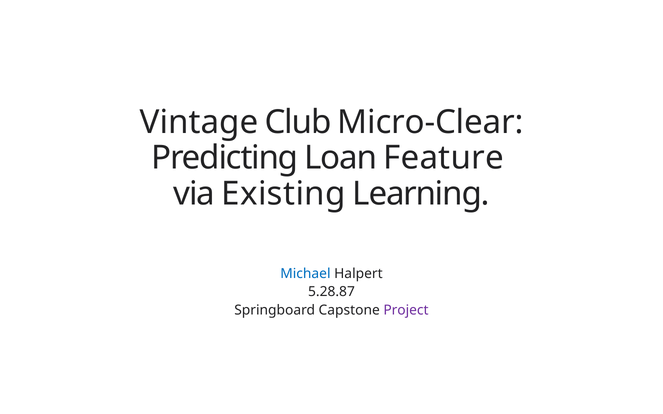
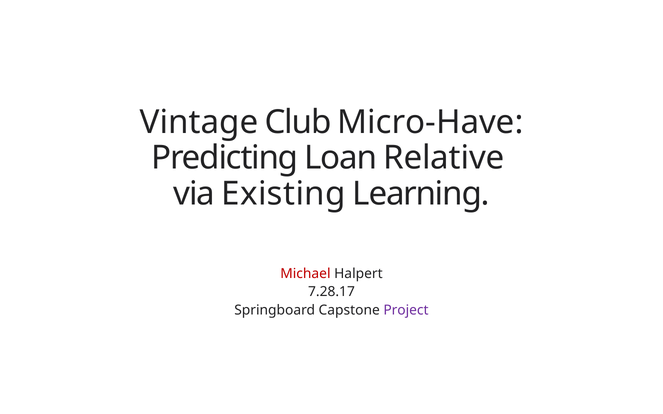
Micro-Clear: Micro-Clear -> Micro-Have
Feature: Feature -> Relative
Michael colour: blue -> red
5.28.87: 5.28.87 -> 7.28.17
